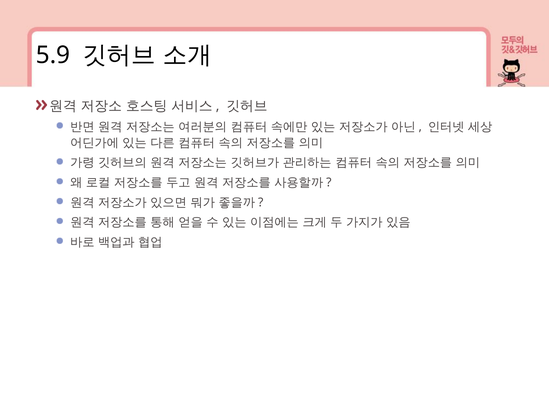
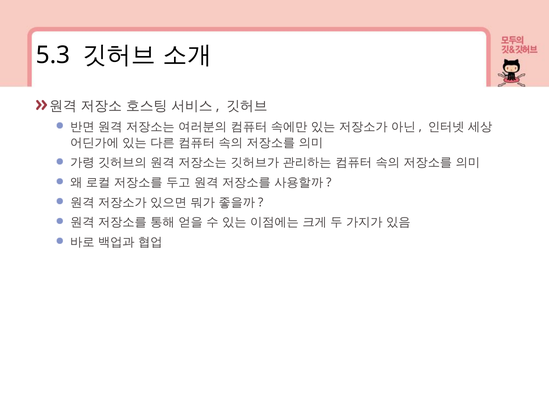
5.9: 5.9 -> 5.3
